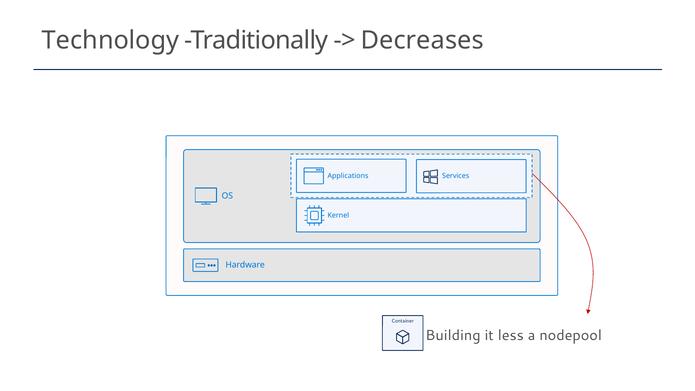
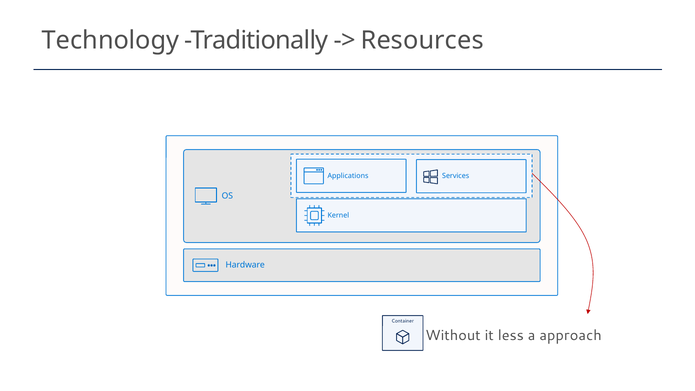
Decreases: Decreases -> Resources
Building: Building -> Without
nodepool: nodepool -> approach
